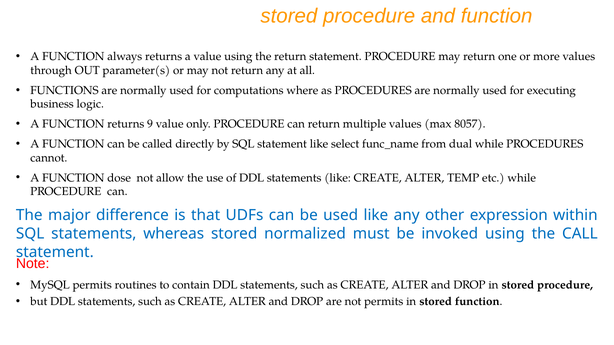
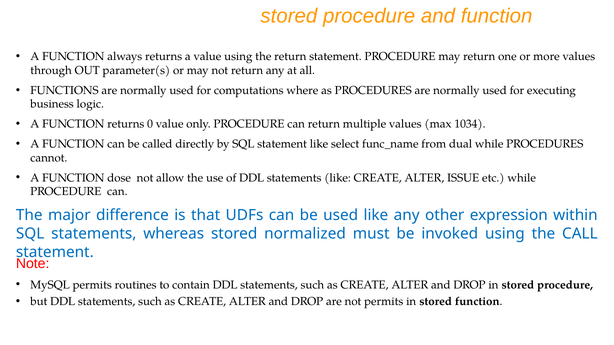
9: 9 -> 0
8057: 8057 -> 1034
TEMP: TEMP -> ISSUE
